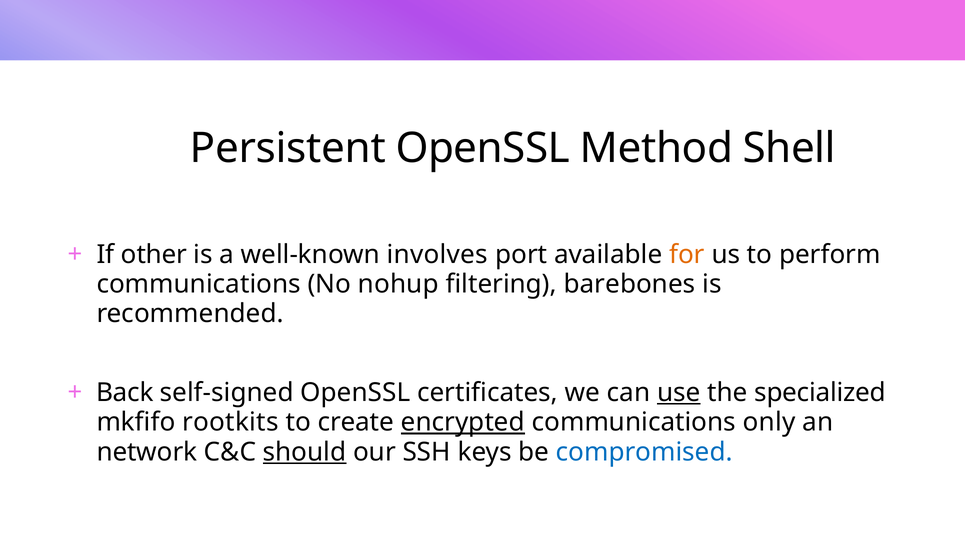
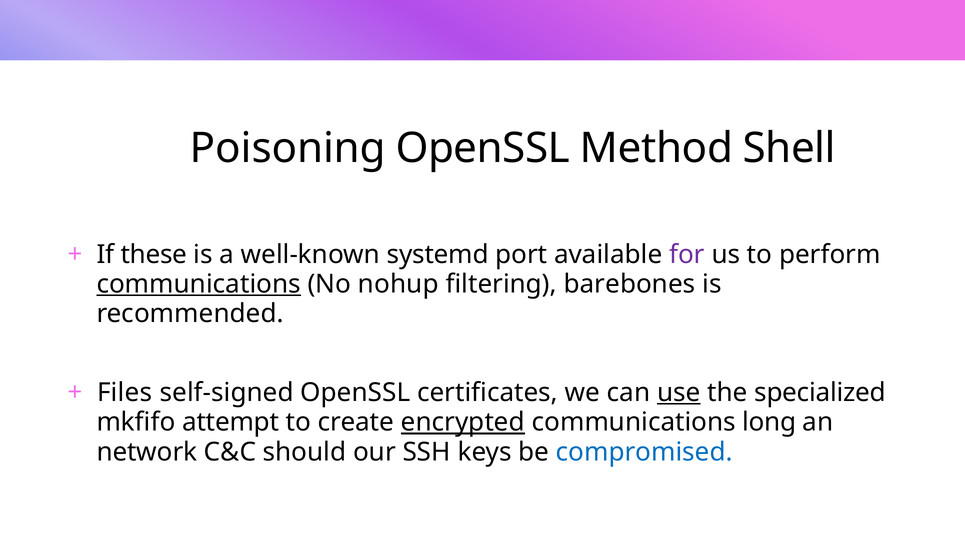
Persistent: Persistent -> Poisoning
other: other -> these
involves: involves -> systemd
for colour: orange -> purple
communications at (199, 284) underline: none -> present
Back: Back -> Files
rootkits: rootkits -> attempt
only: only -> long
should underline: present -> none
